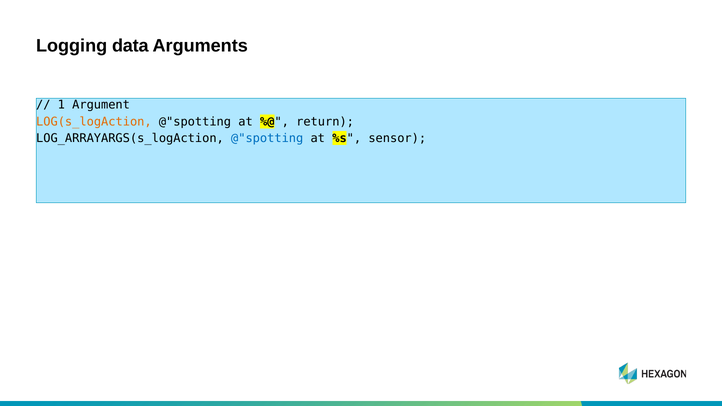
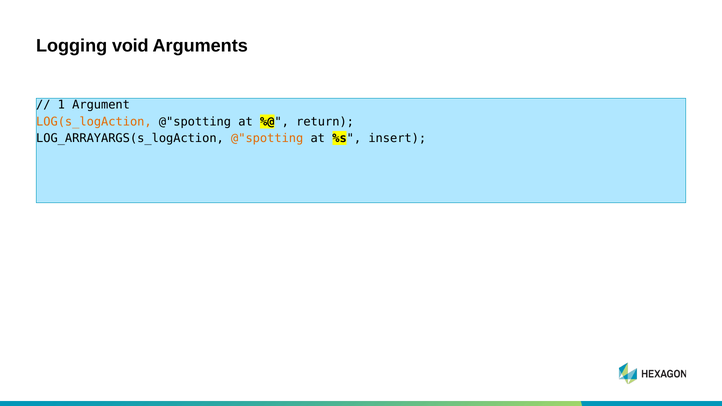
data: data -> void
@"spotting at (267, 138) colour: blue -> orange
sensor: sensor -> insert
